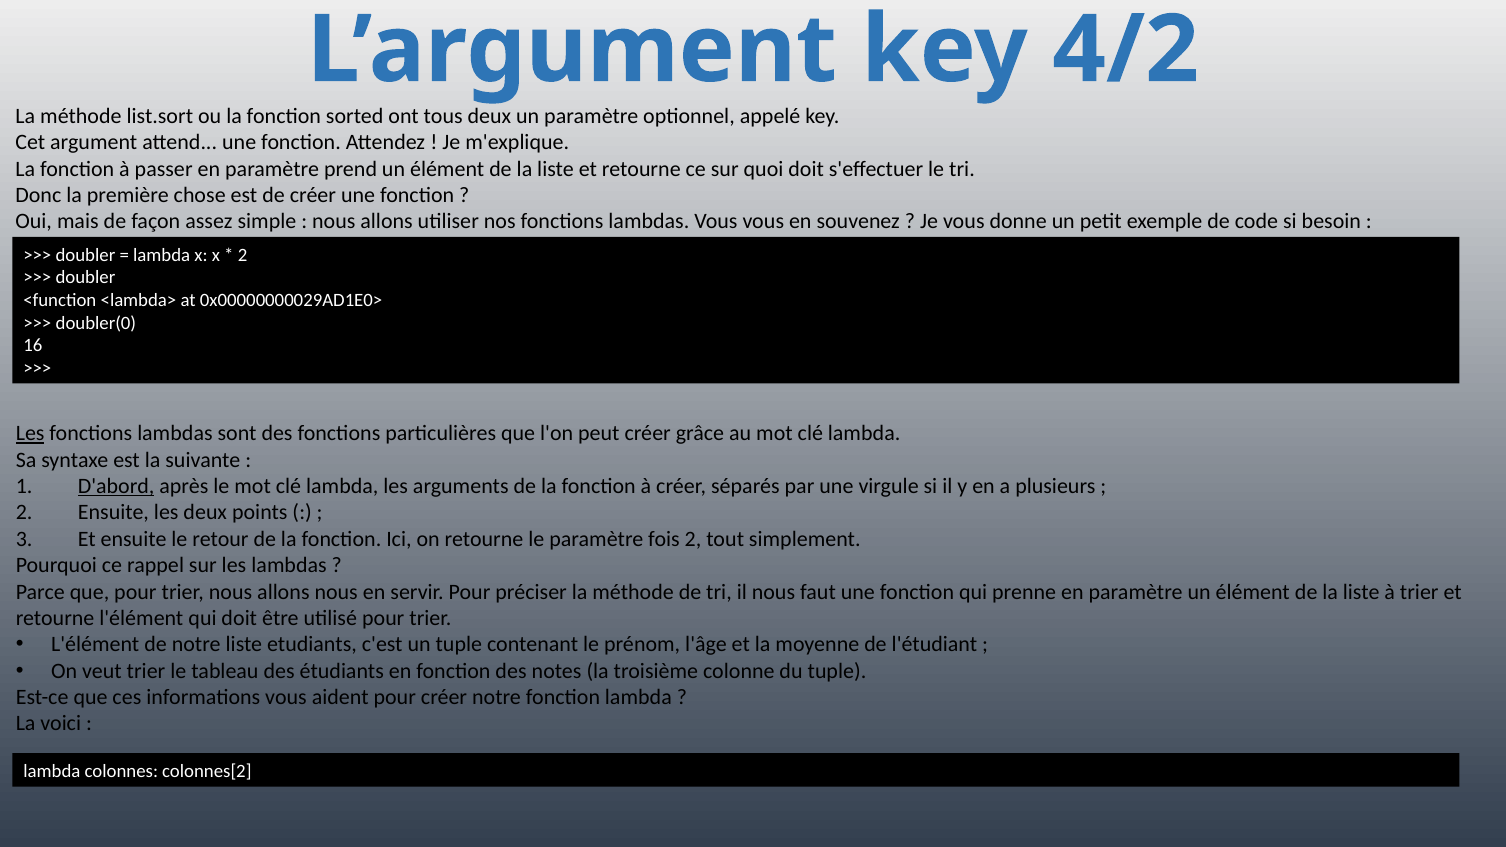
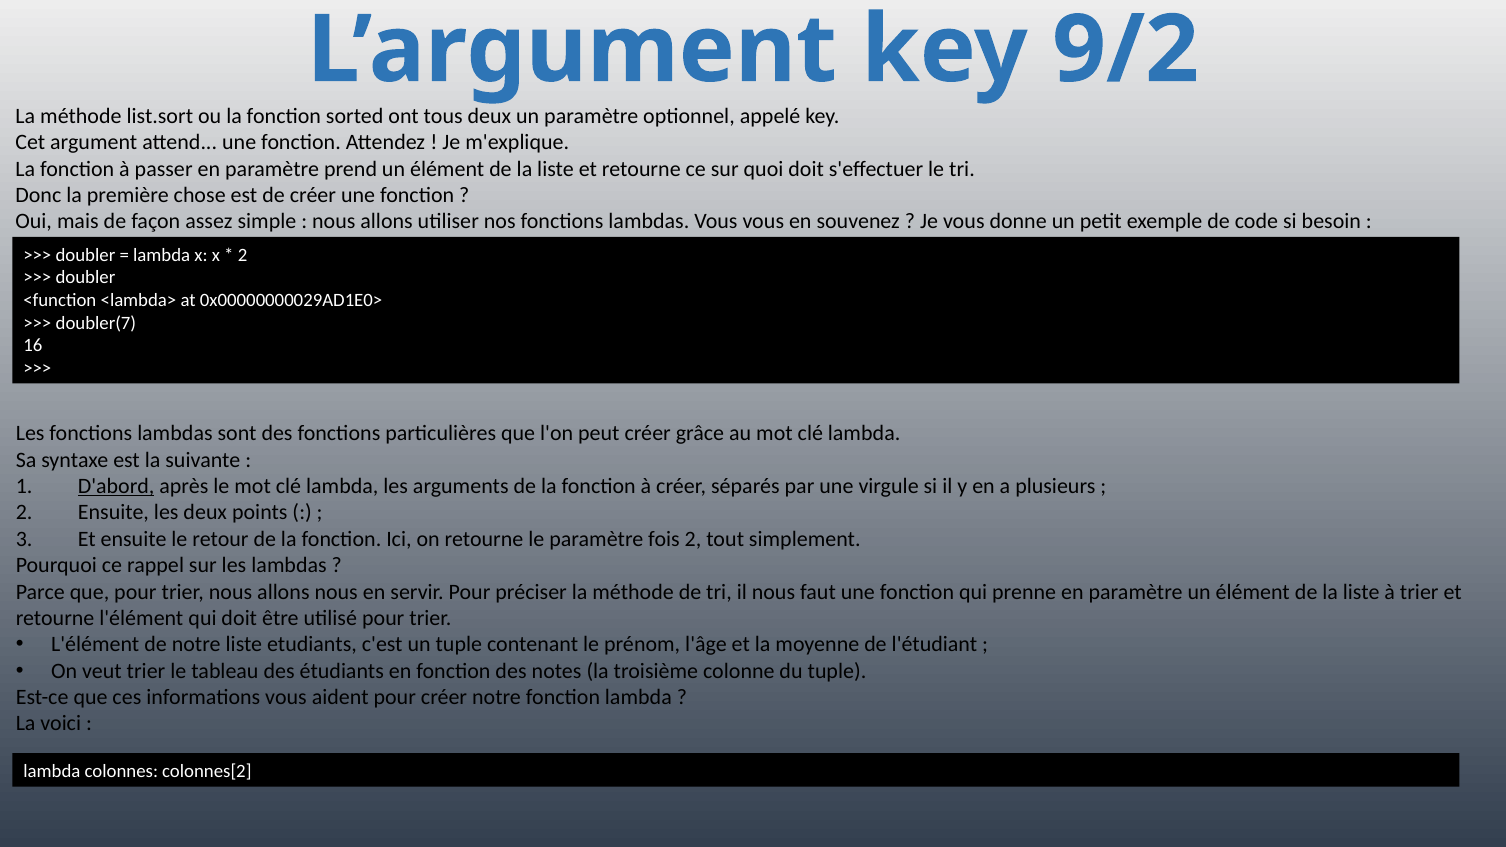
4/2: 4/2 -> 9/2
doubler(0: doubler(0 -> doubler(7
Les at (30, 434) underline: present -> none
